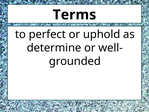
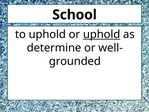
Terms: Terms -> School
to perfect: perfect -> uphold
uphold at (102, 34) underline: none -> present
